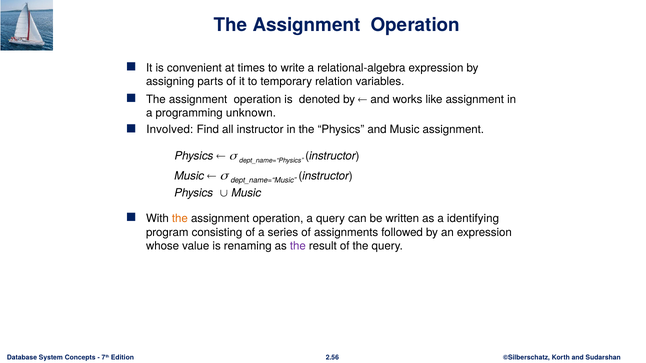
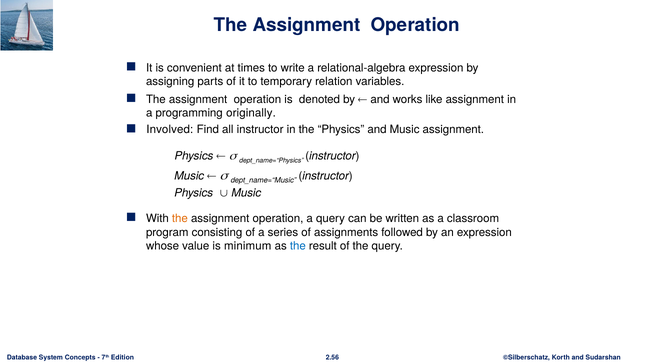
unknown: unknown -> originally
identifying: identifying -> classroom
renaming: renaming -> minimum
the at (298, 246) colour: purple -> blue
